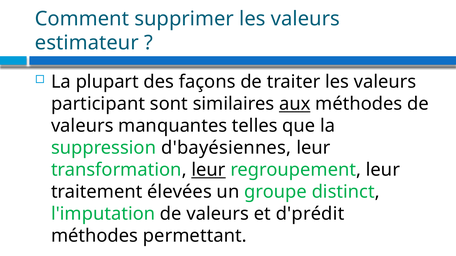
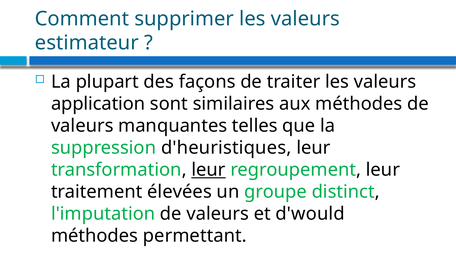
participant: participant -> application
aux underline: present -> none
d'bayésiennes: d'bayésiennes -> d'heuristiques
d'prédit: d'prédit -> d'would
